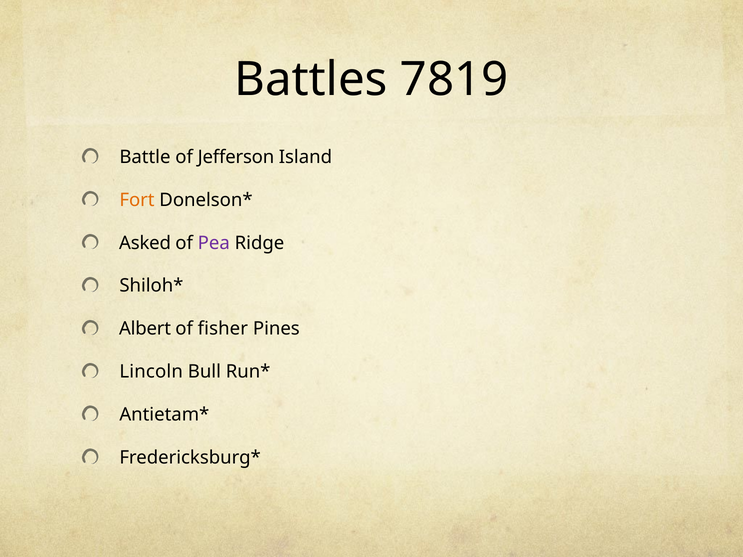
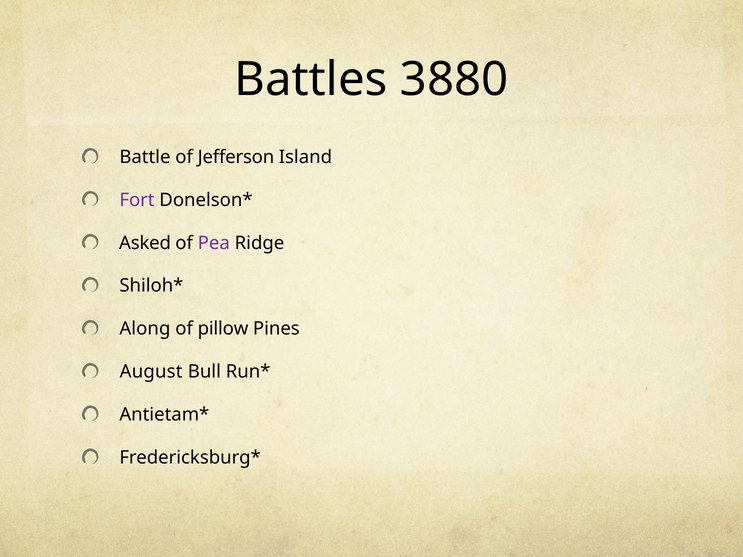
7819: 7819 -> 3880
Fort colour: orange -> purple
Albert: Albert -> Along
fisher: fisher -> pillow
Lincoln: Lincoln -> August
